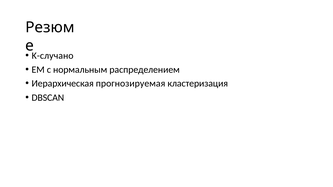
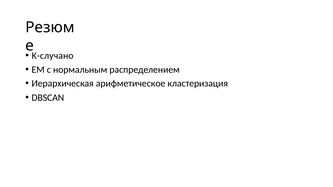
прогнозируемая: прогнозируемая -> арифметическое
